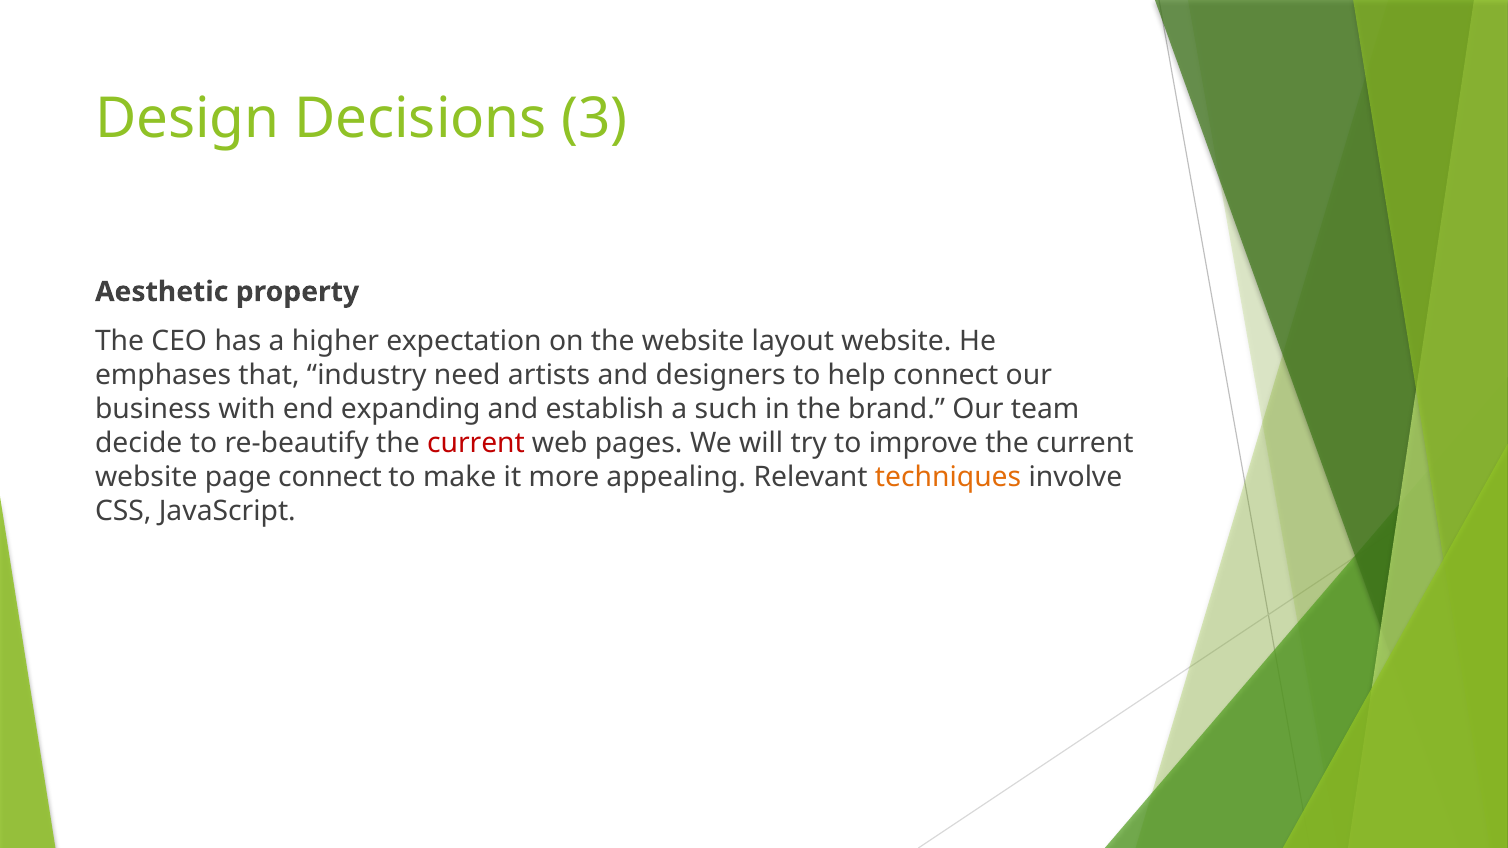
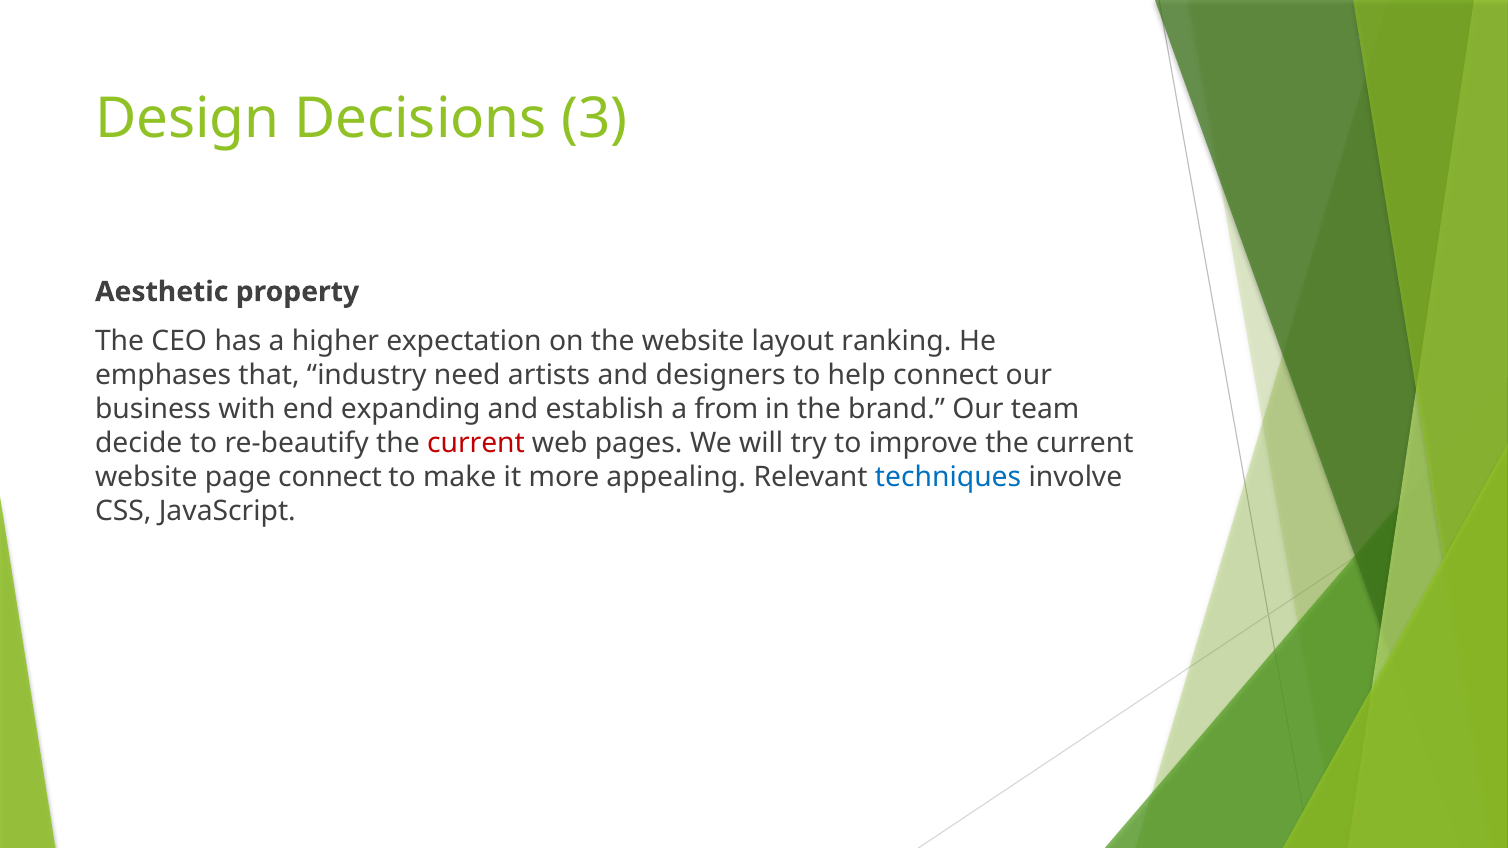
layout website: website -> ranking
such: such -> from
techniques colour: orange -> blue
